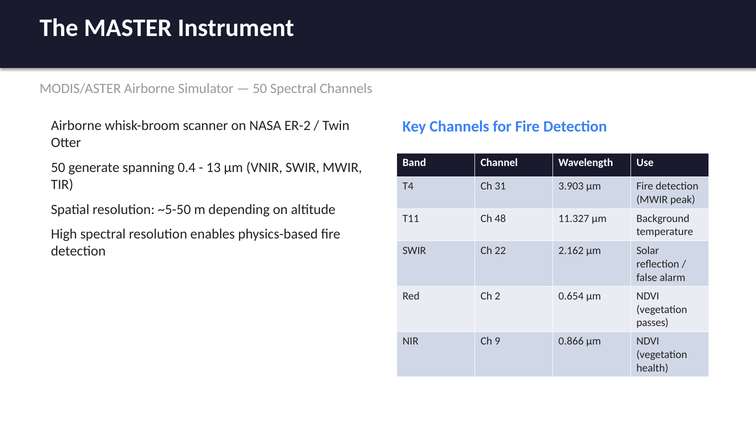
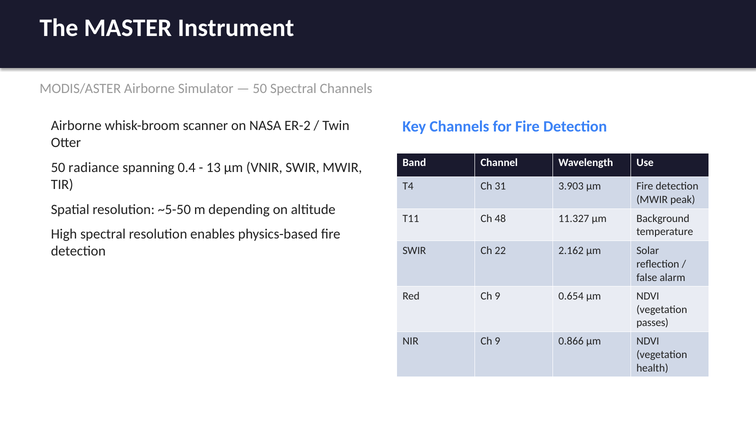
generate: generate -> radiance
Red Ch 2: 2 -> 9
